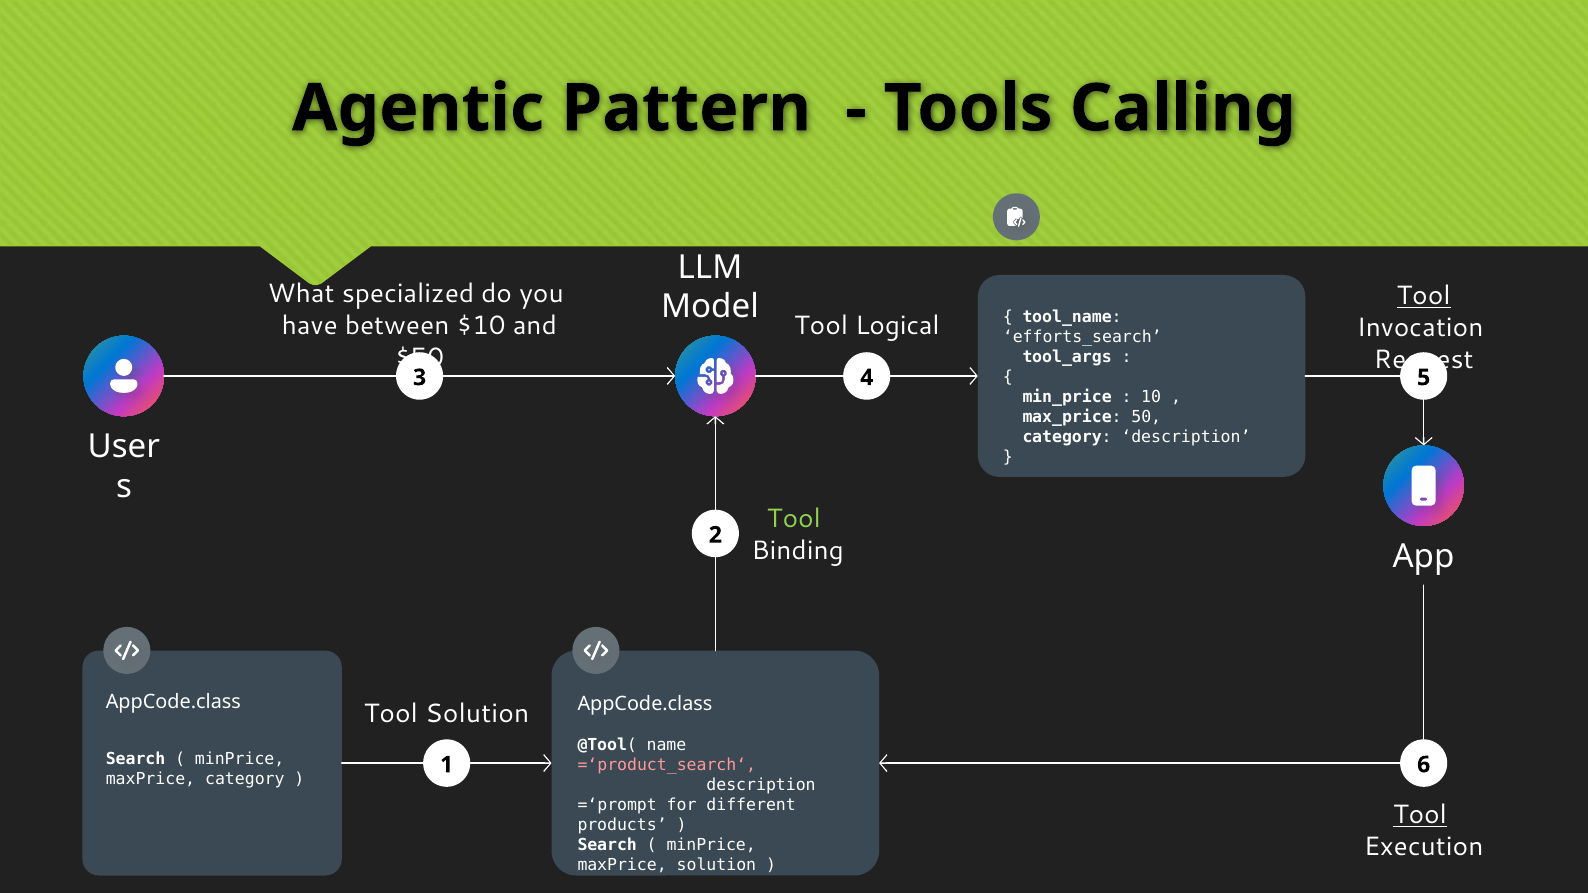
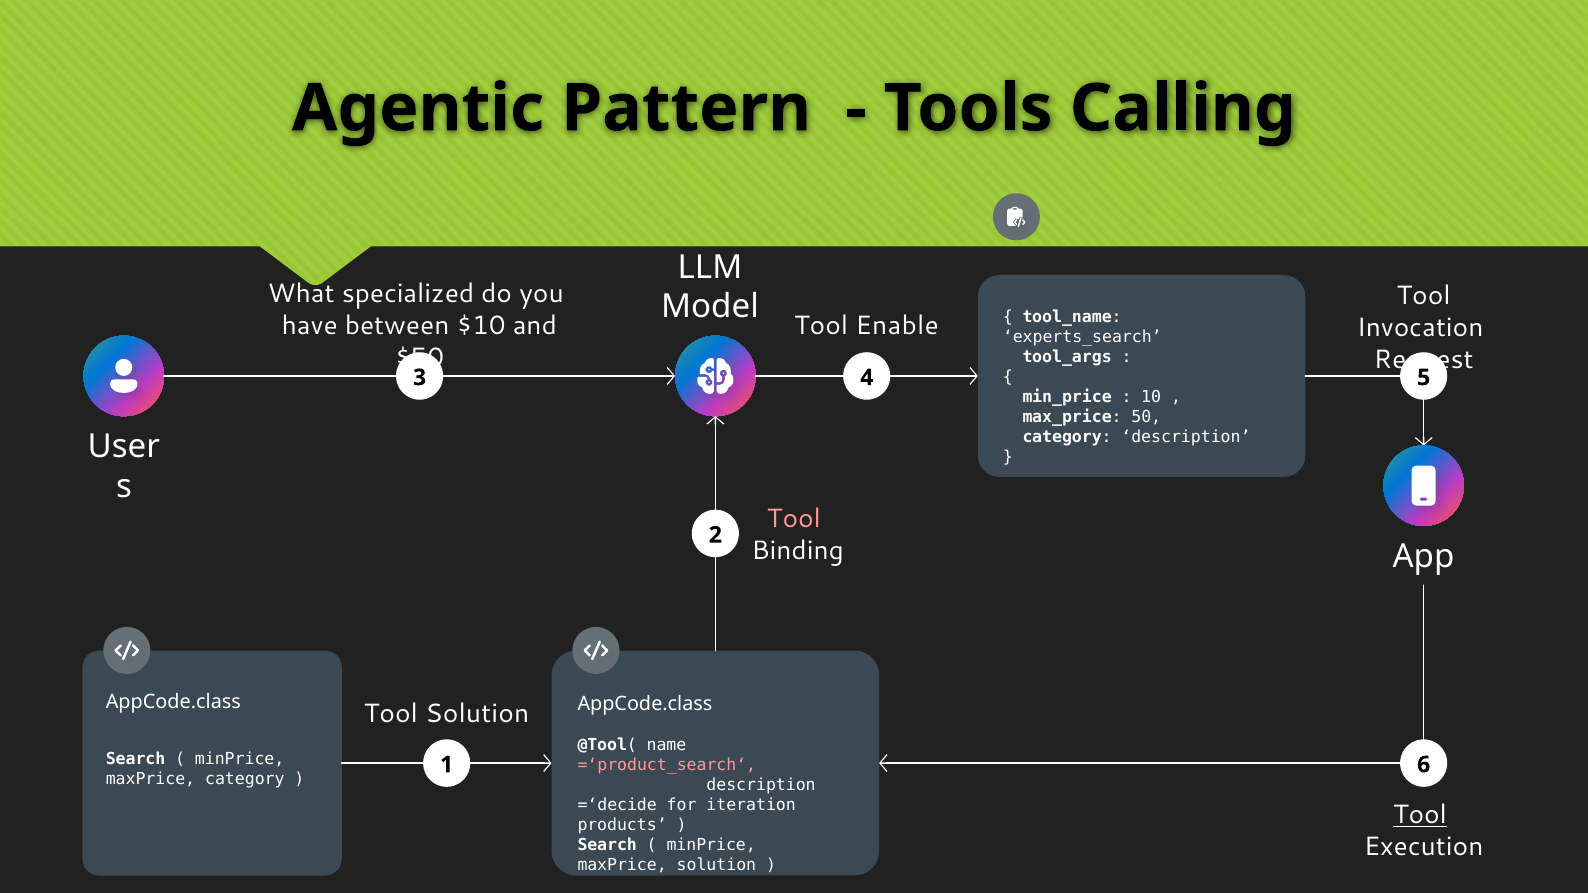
Tool at (1424, 296) underline: present -> none
Logical: Logical -> Enable
efforts_search: efforts_search -> experts_search
Tool at (794, 519) colour: light green -> pink
=‘prompt: =‘prompt -> =‘decide
different: different -> iteration
